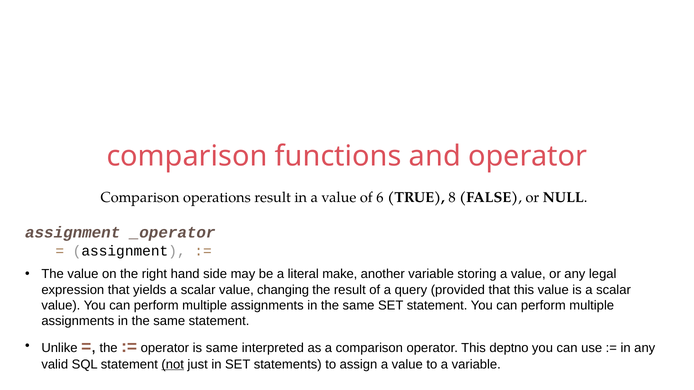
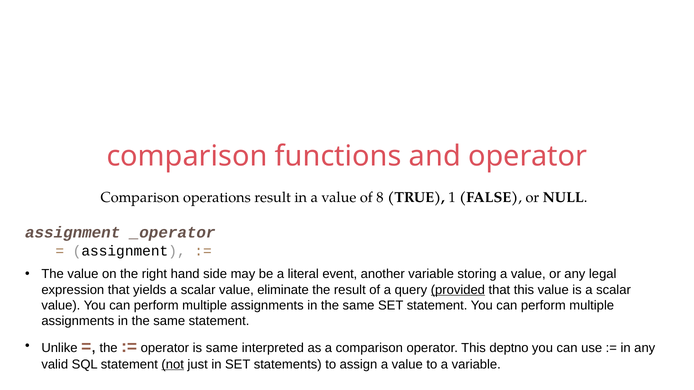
6: 6 -> 8
8: 8 -> 1
make: make -> event
changing: changing -> eliminate
provided underline: none -> present
